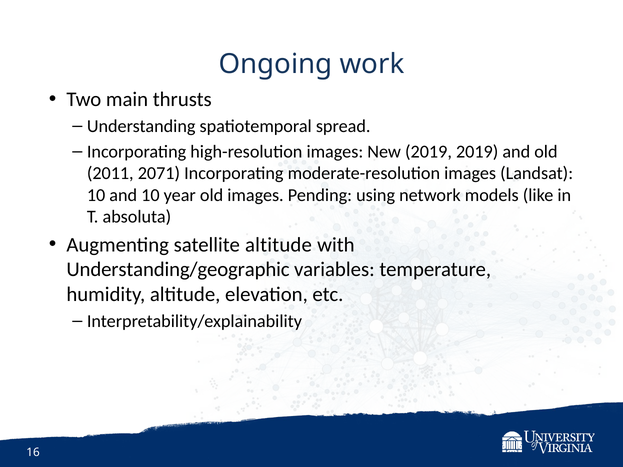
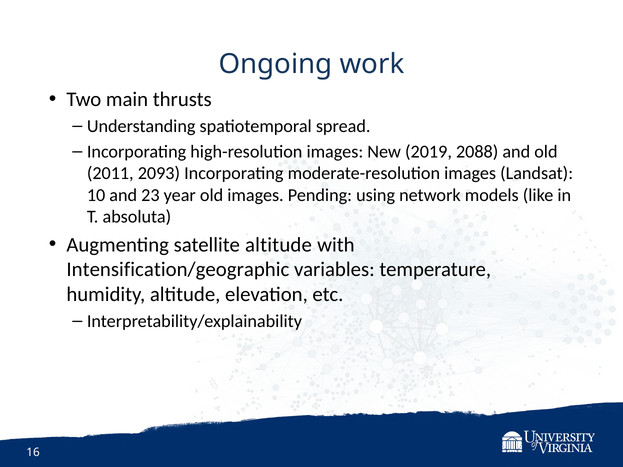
2019 2019: 2019 -> 2088
2071: 2071 -> 2093
and 10: 10 -> 23
Understanding/geographic: Understanding/geographic -> Intensification/geographic
